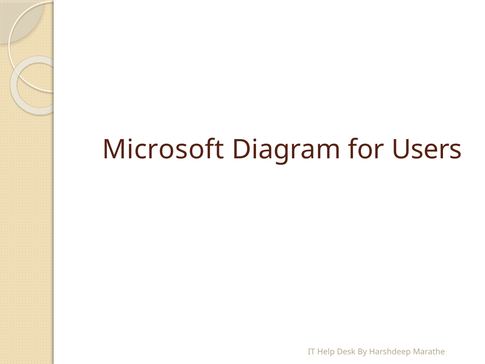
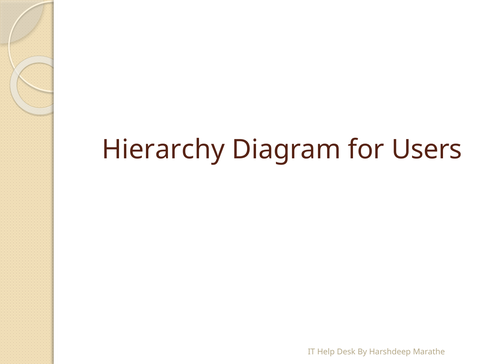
Microsoft: Microsoft -> Hierarchy
